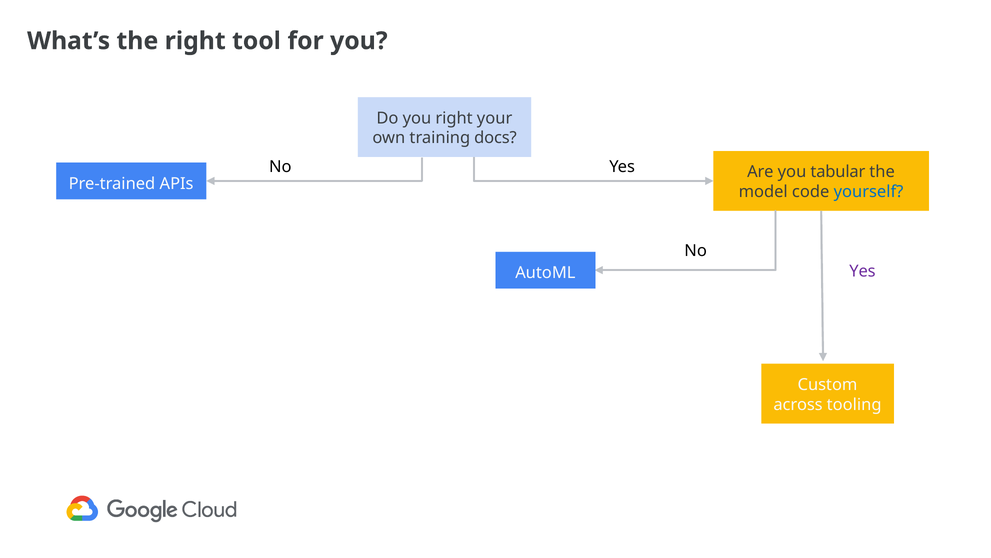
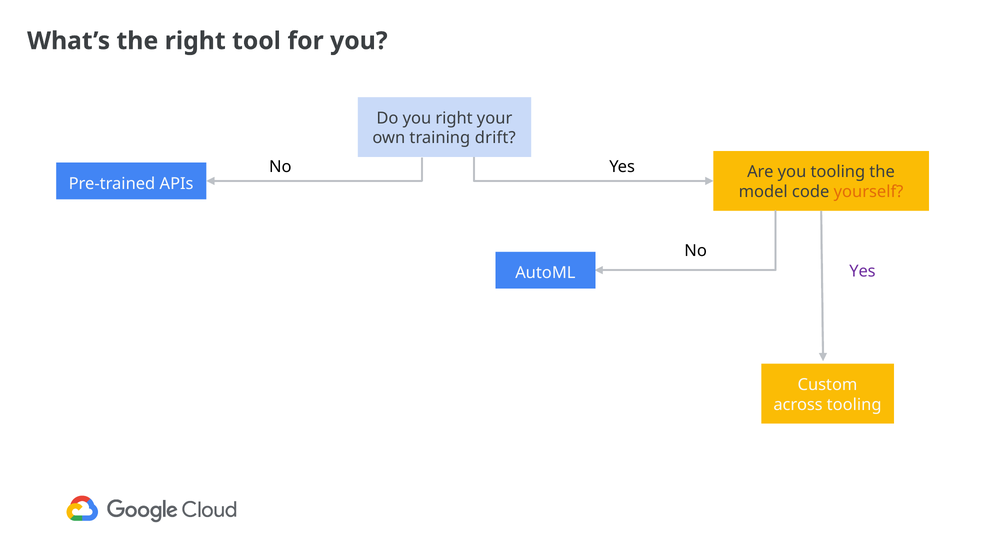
docs: docs -> drift
you tabular: tabular -> tooling
yourself colour: blue -> orange
